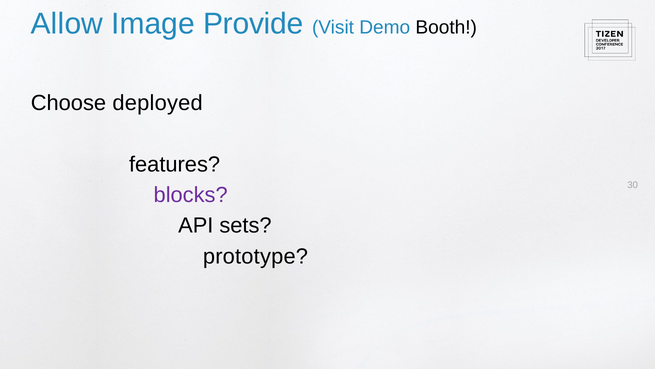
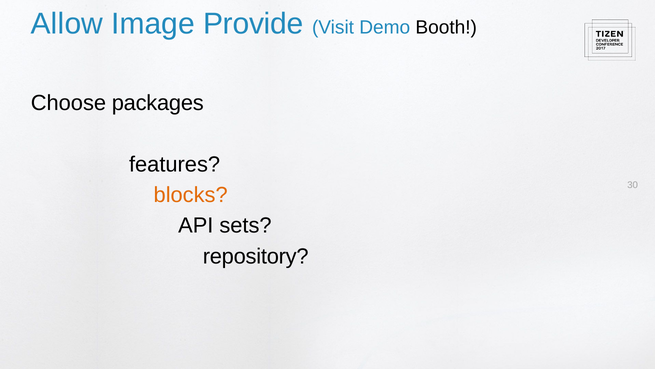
deployed: deployed -> packages
blocks colour: purple -> orange
prototype: prototype -> repository
